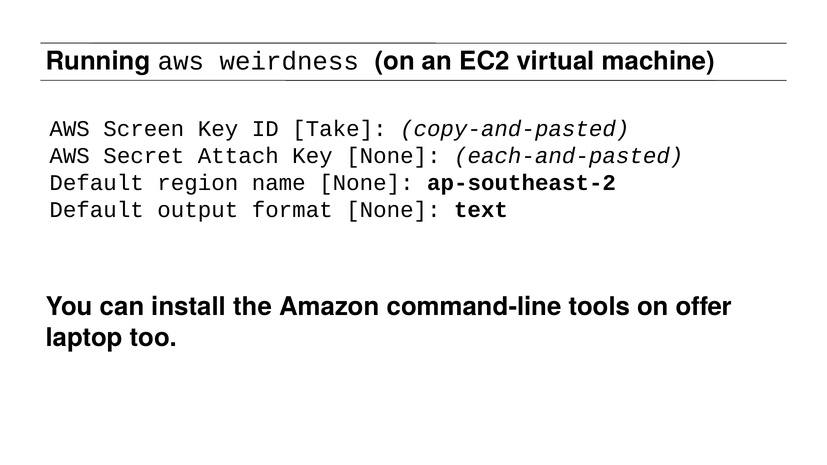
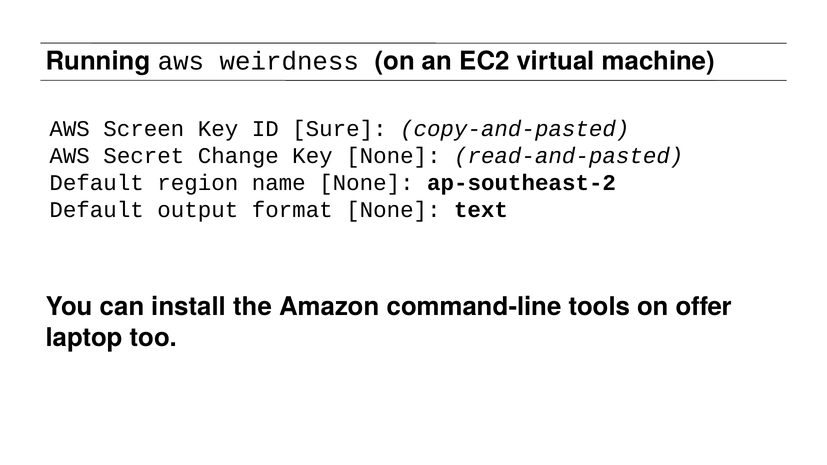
Take: Take -> Sure
Attach: Attach -> Change
each-and-pasted: each-and-pasted -> read-and-pasted
